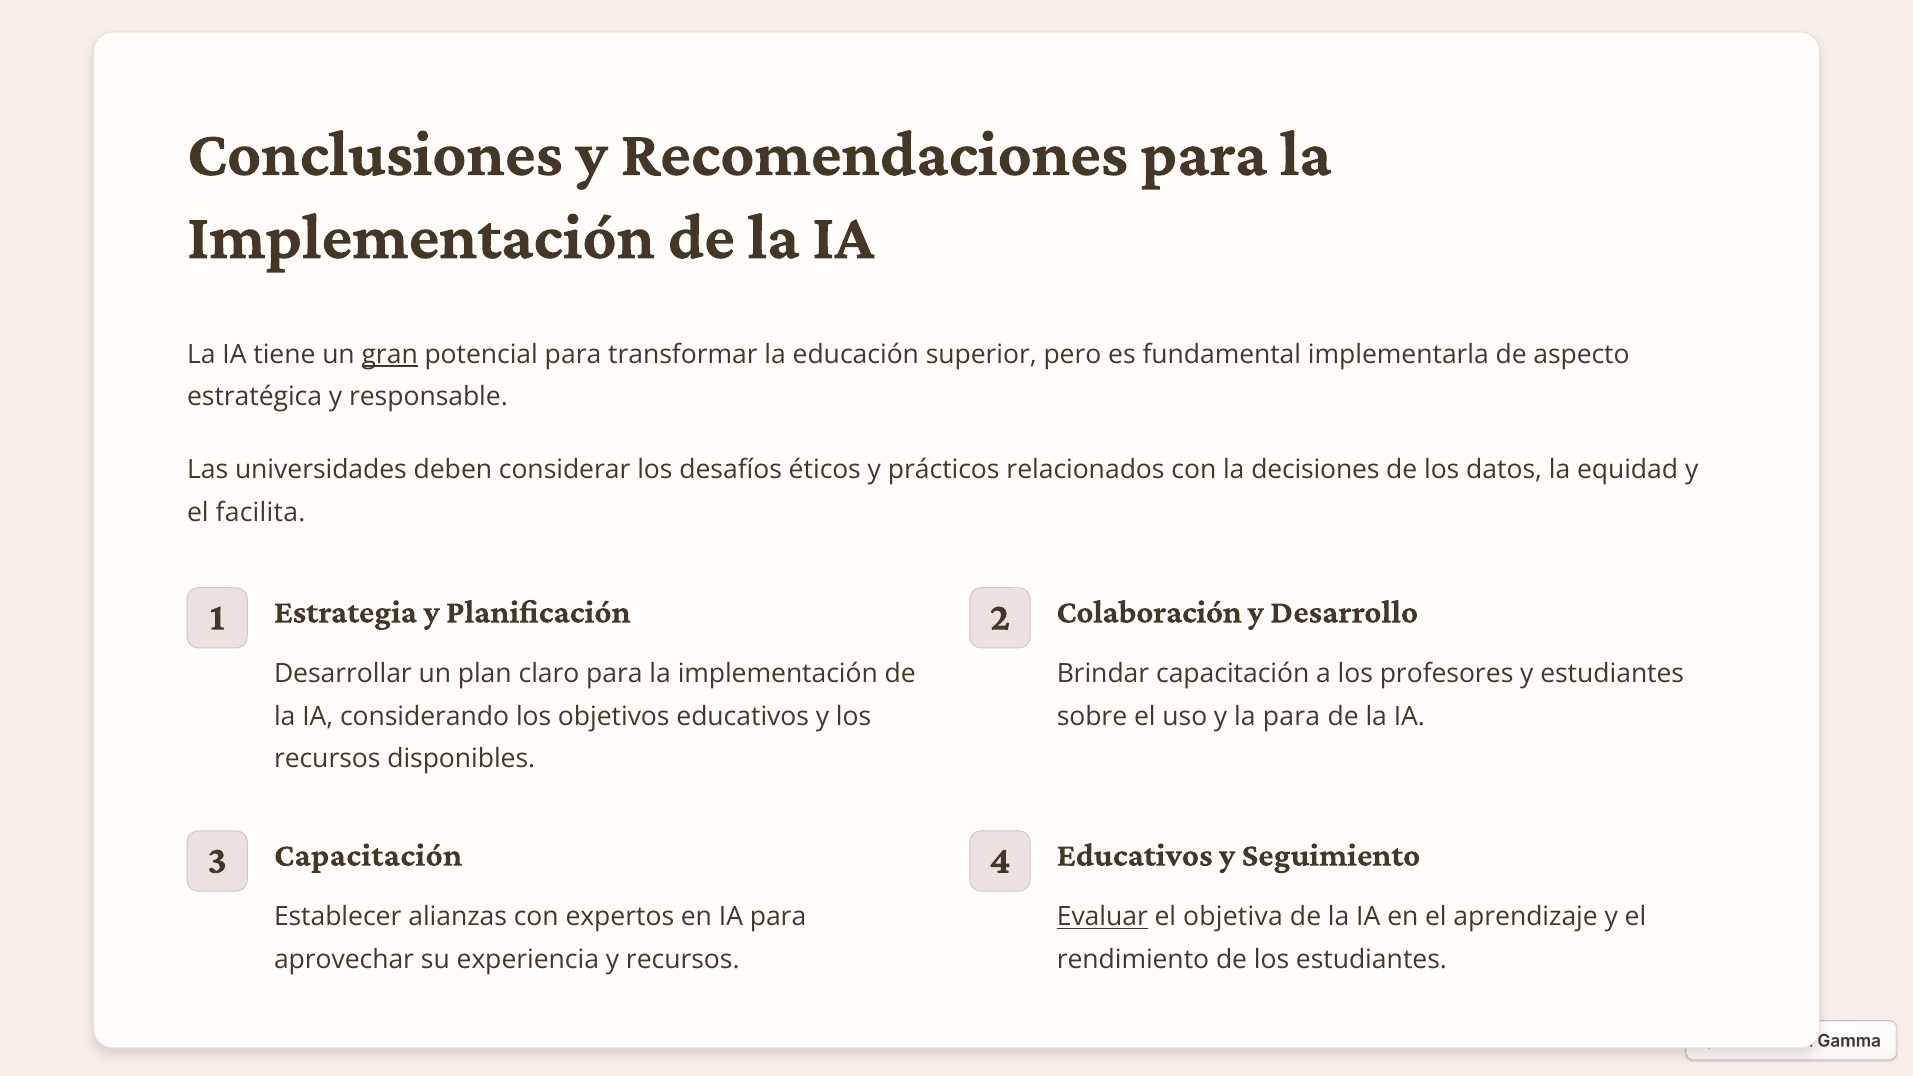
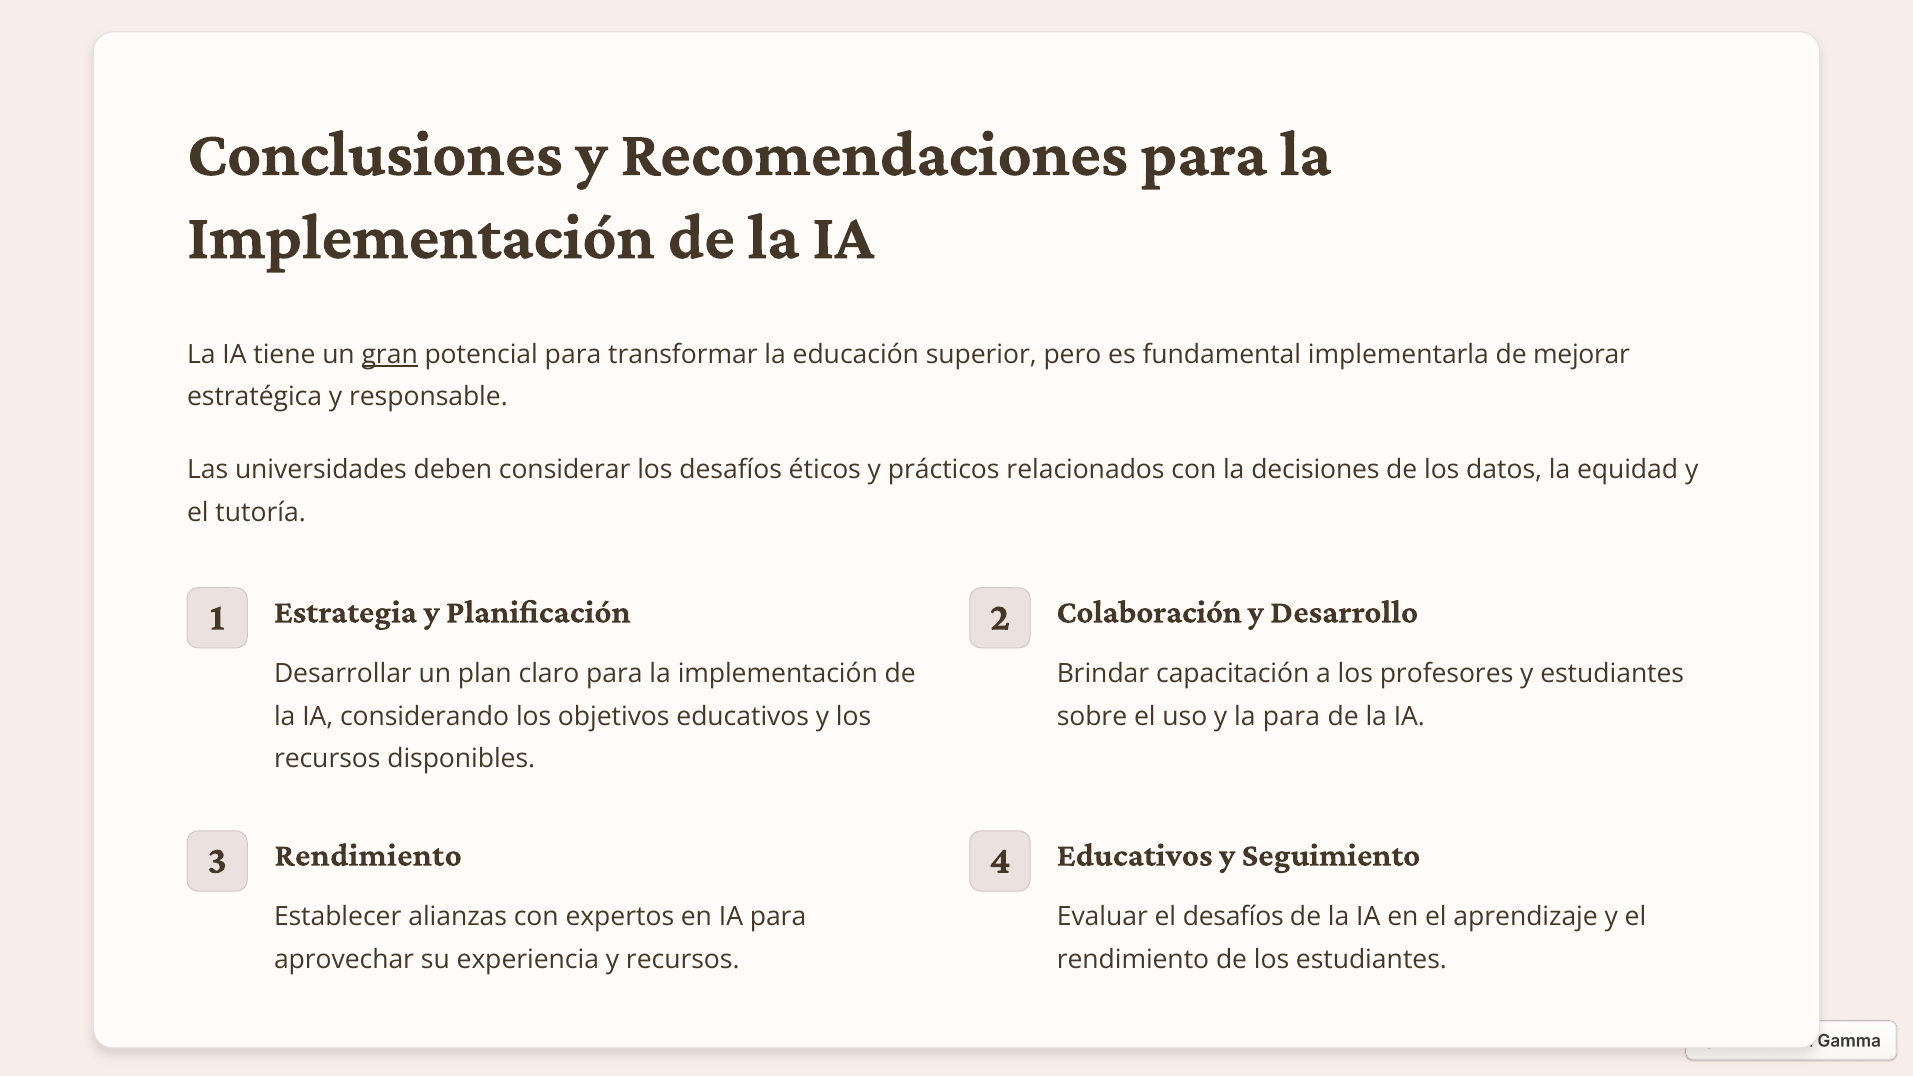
aspecto: aspecto -> mejorar
facilita: facilita -> tutoría
3 Capacitación: Capacitación -> Rendimiento
Evaluar underline: present -> none
el objetiva: objetiva -> desafíos
